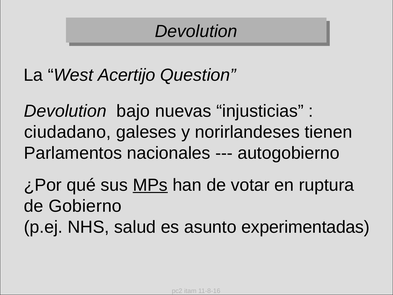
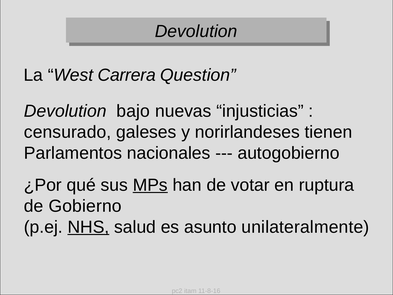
Acertijo: Acertijo -> Carrera
ciudadano: ciudadano -> censurado
NHS underline: none -> present
experimentadas: experimentadas -> unilateralmente
